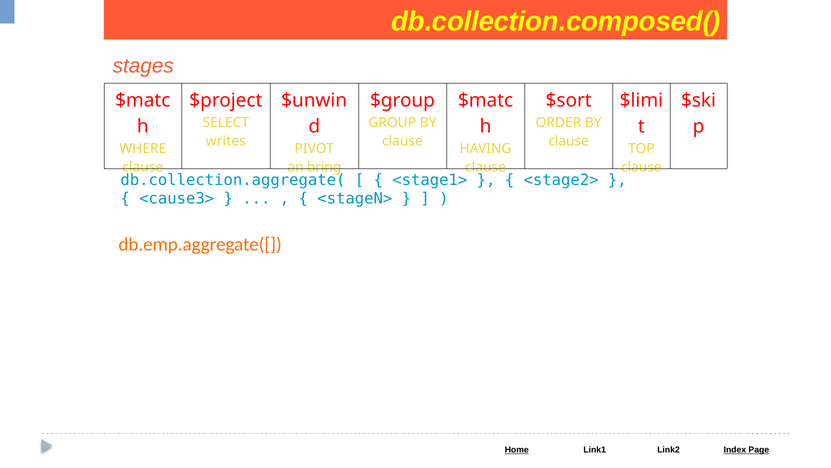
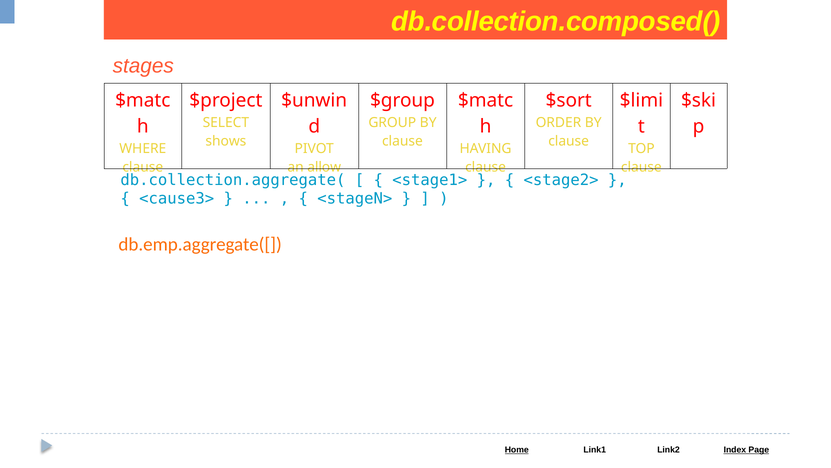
writes: writes -> shows
bring: bring -> allow
